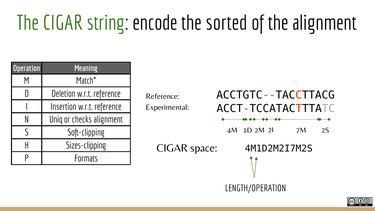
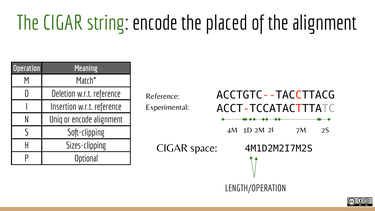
sorted: sorted -> placed
or checks: checks -> encode
Formats: Formats -> Optional
